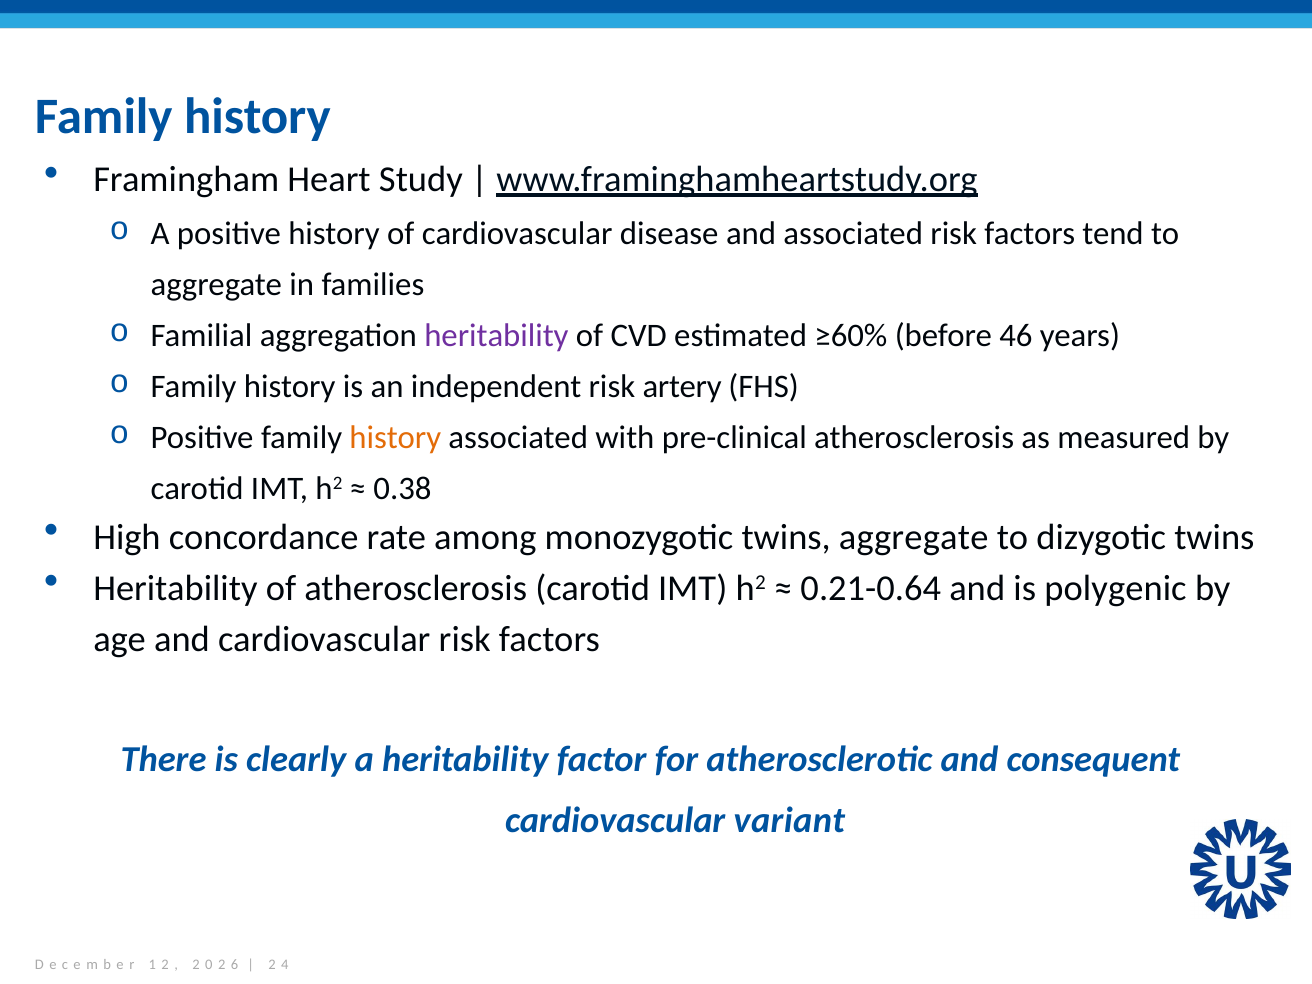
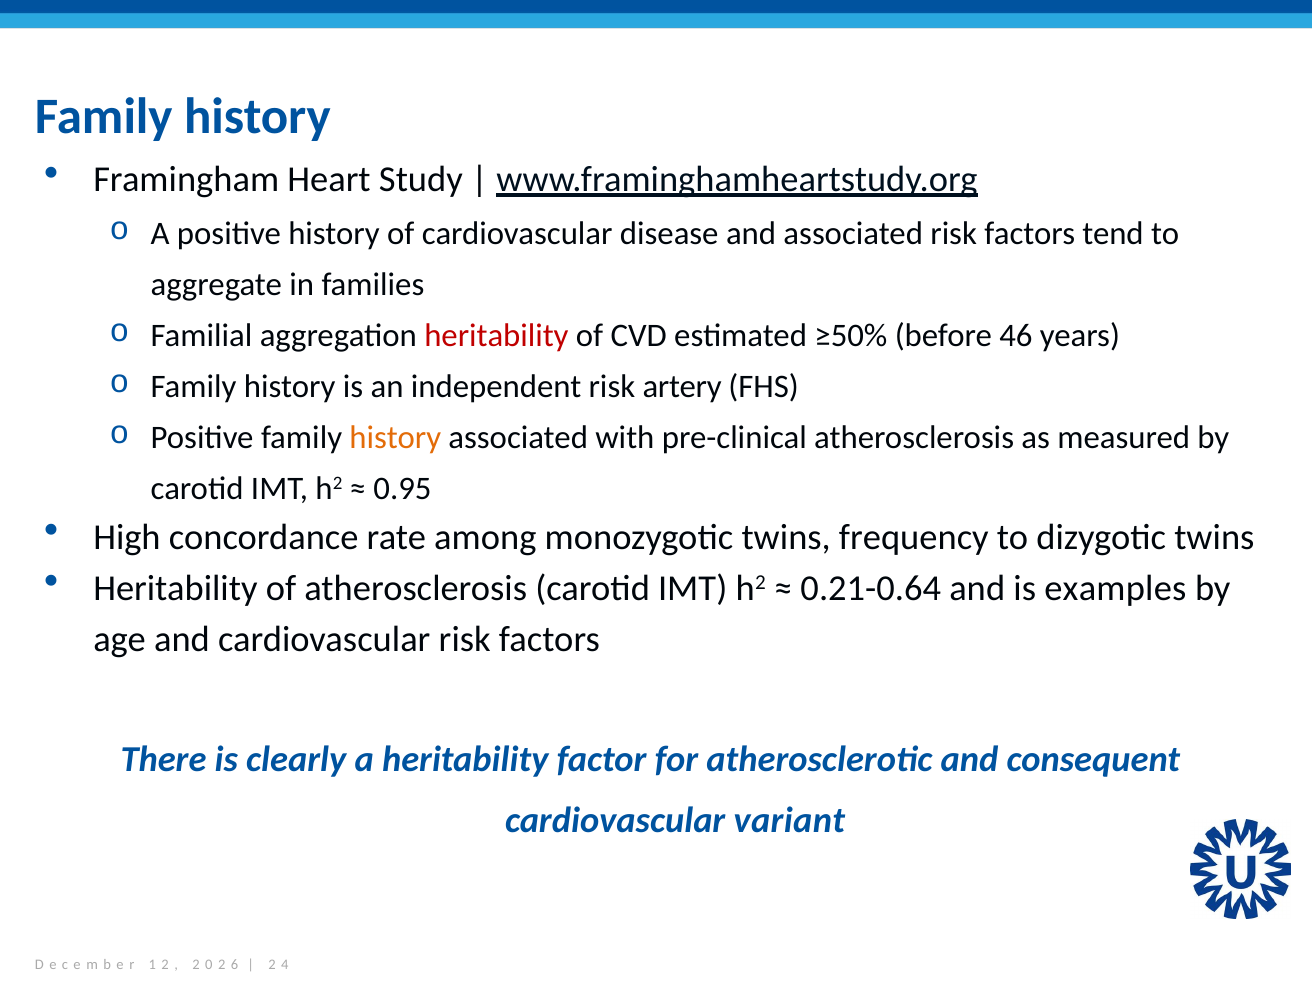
heritability at (496, 335) colour: purple -> red
≥60%: ≥60% -> ≥50%
0.38: 0.38 -> 0.95
twins aggregate: aggregate -> frequency
polygenic: polygenic -> examples
